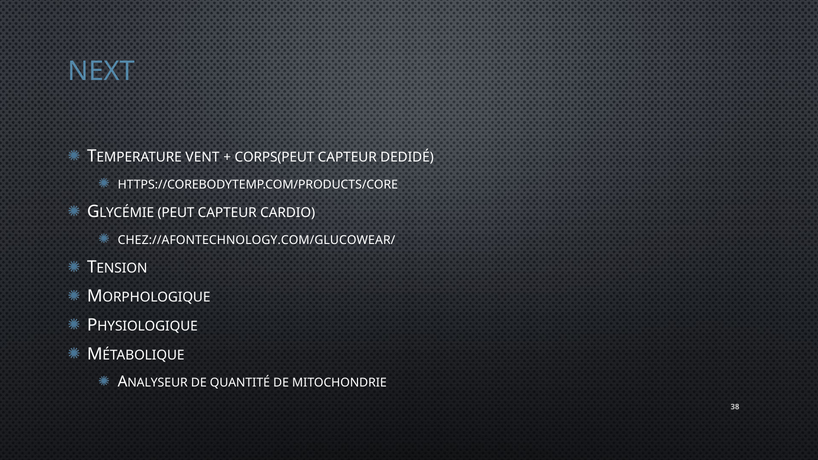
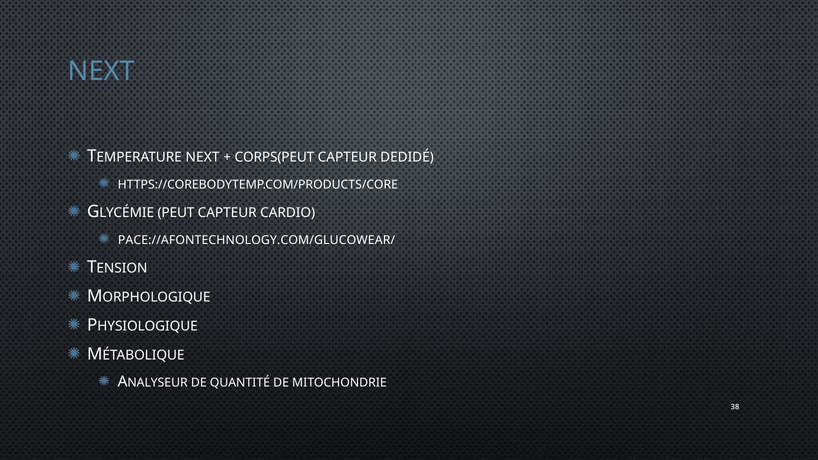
VENT at (203, 157): VENT -> NEXT
CHEZ://AFONTECHNOLOGY.COM/GLUCOWEAR/: CHEZ://AFONTECHNOLOGY.COM/GLUCOWEAR/ -> PACE://AFONTECHNOLOGY.COM/GLUCOWEAR/
